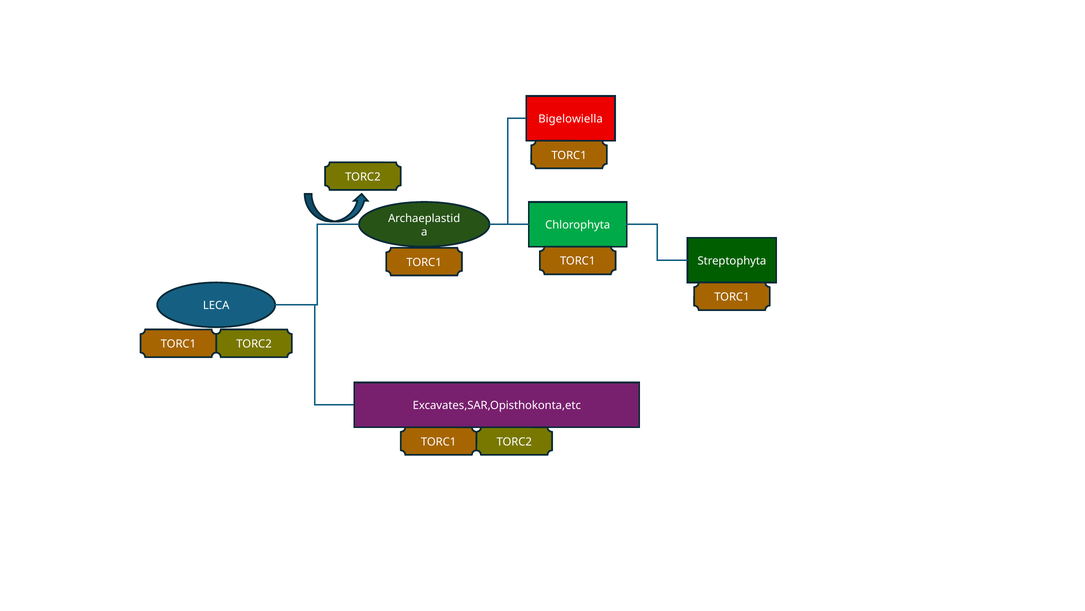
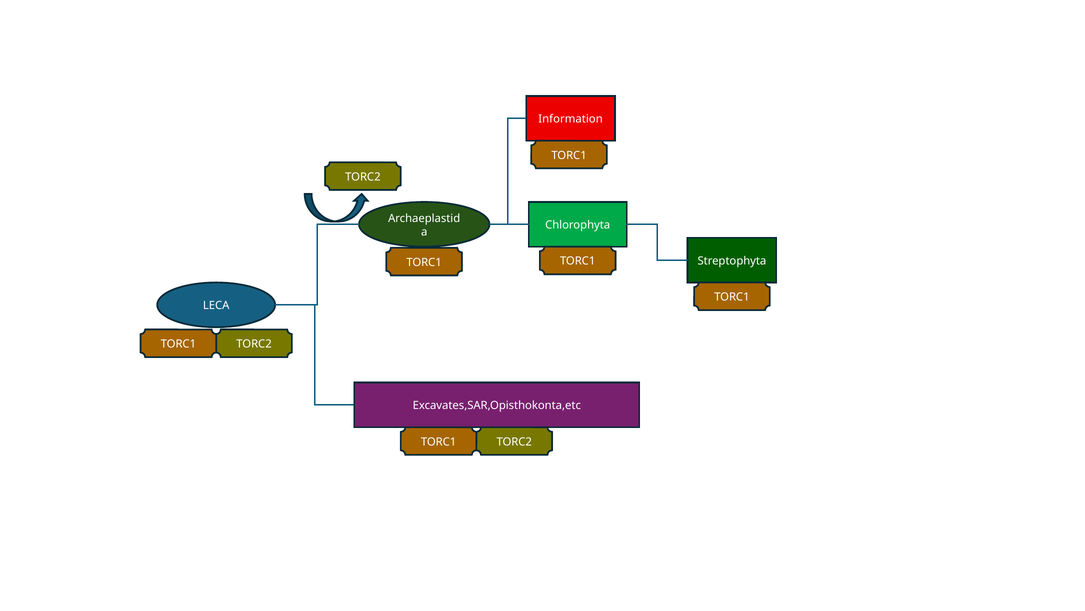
Bigelowiella: Bigelowiella -> Information
